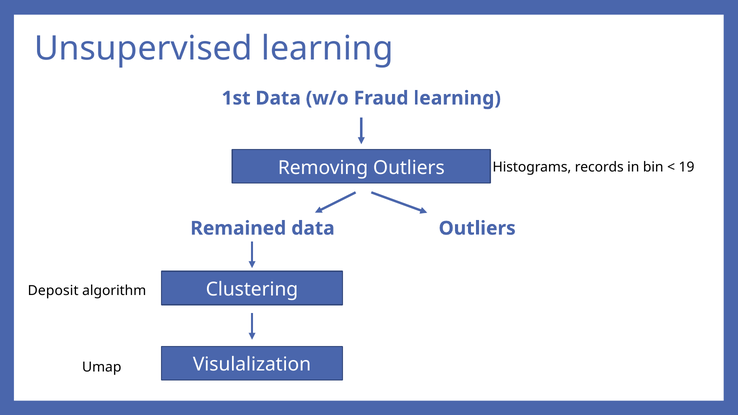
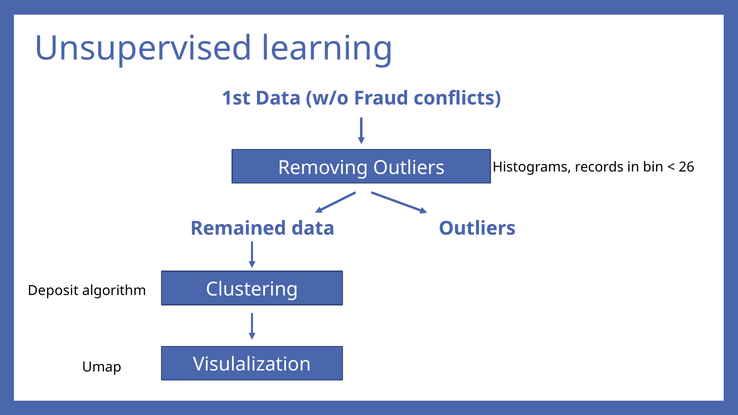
Fraud learning: learning -> conflicts
19: 19 -> 26
